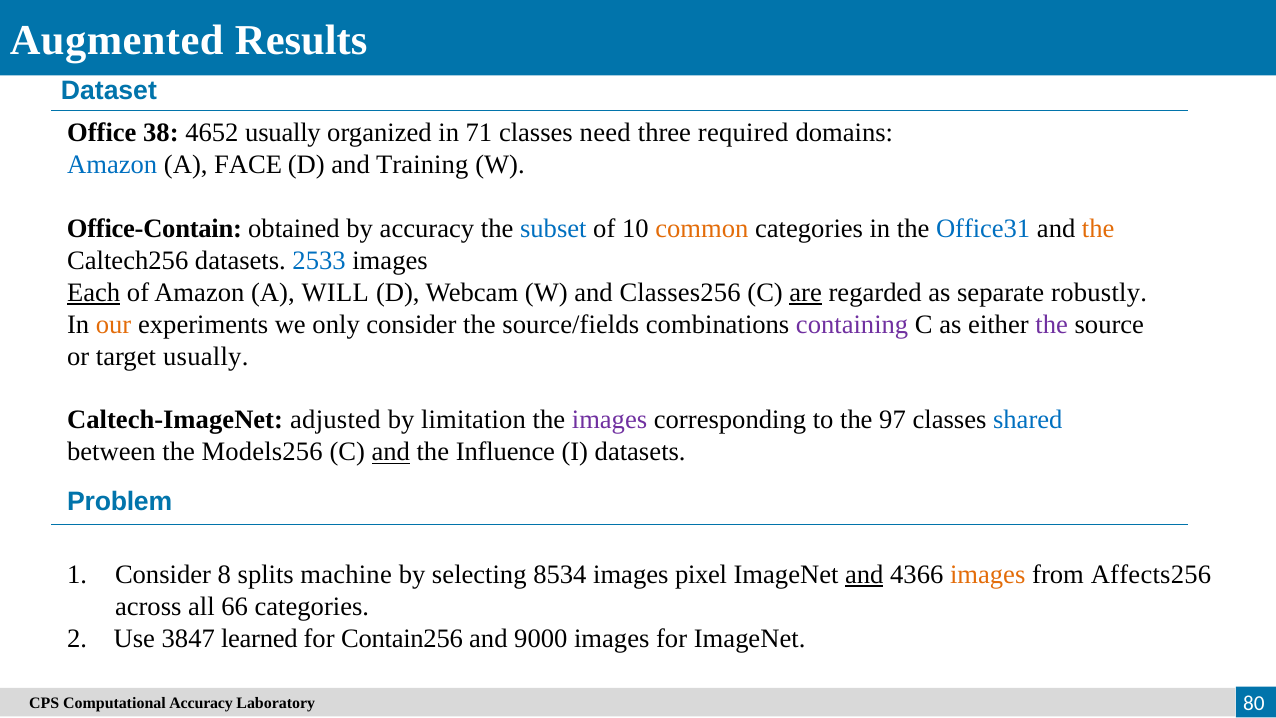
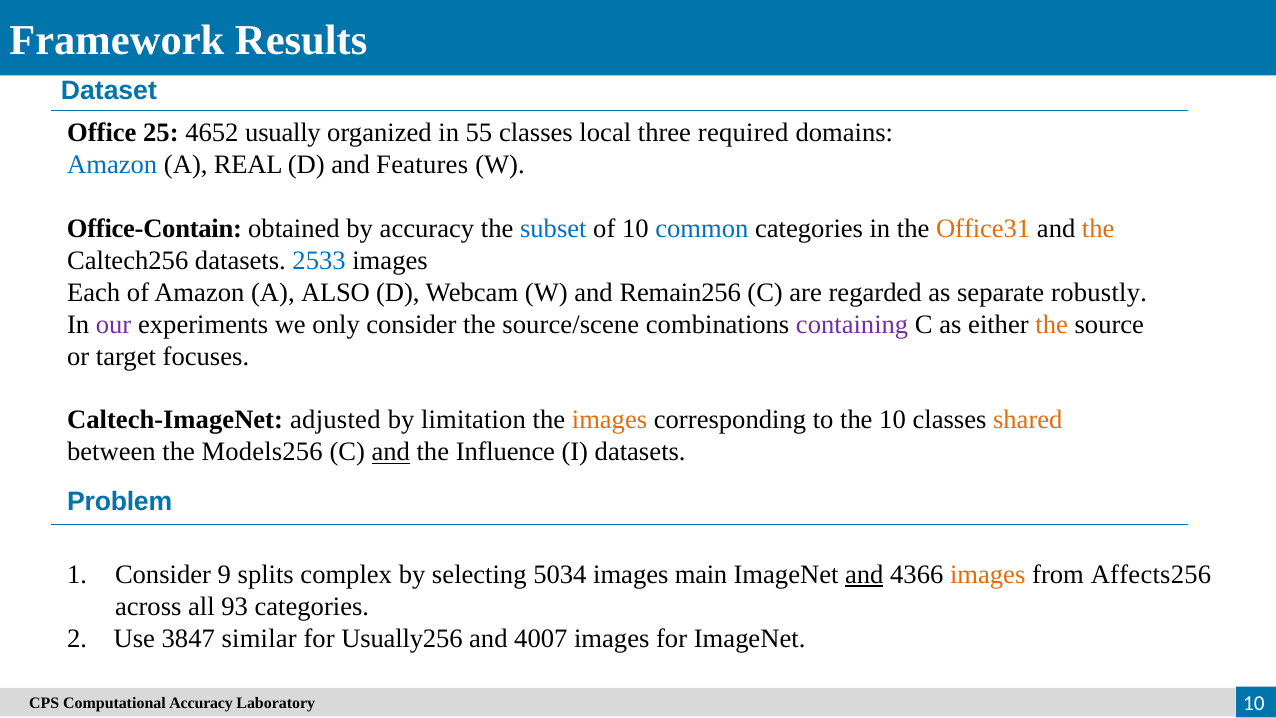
Augmented: Augmented -> Framework
38: 38 -> 25
71: 71 -> 55
need: need -> local
FACE: FACE -> REAL
Training: Training -> Features
common colour: orange -> blue
Office31 colour: blue -> orange
Each underline: present -> none
WILL: WILL -> ALSO
Classes256: Classes256 -> Remain256
are underline: present -> none
our colour: orange -> purple
source/fields: source/fields -> source/scene
the at (1052, 324) colour: purple -> orange
target usually: usually -> focuses
images at (610, 420) colour: purple -> orange
the 97: 97 -> 10
shared colour: blue -> orange
8: 8 -> 9
machine: machine -> complex
8534: 8534 -> 5034
pixel: pixel -> main
66: 66 -> 93
learned: learned -> similar
Contain256: Contain256 -> Usually256
9000: 9000 -> 4007
Laboratory 80: 80 -> 10
